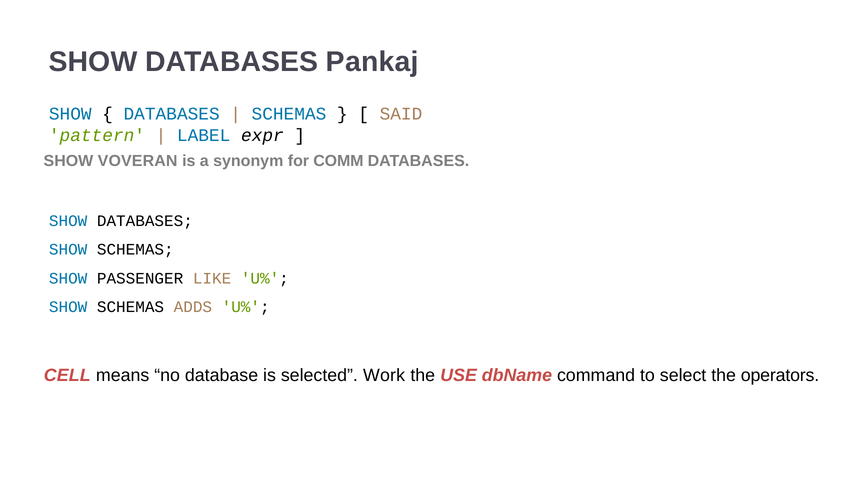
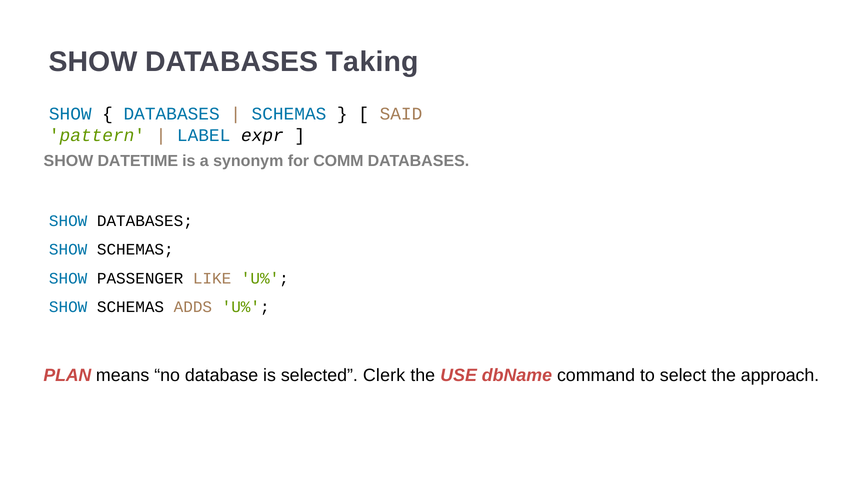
Pankaj: Pankaj -> Taking
VOVERAN: VOVERAN -> DATETIME
CELL: CELL -> PLAN
Work: Work -> Clerk
operators: operators -> approach
